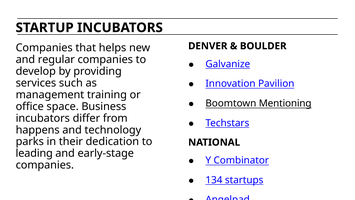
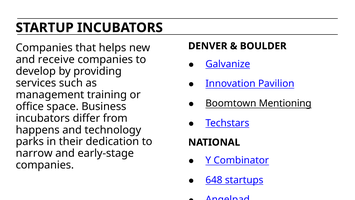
regular: regular -> receive
leading: leading -> narrow
134: 134 -> 648
